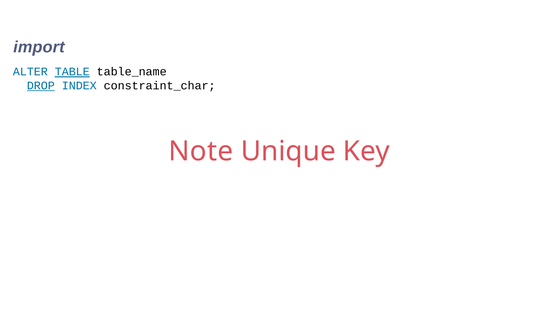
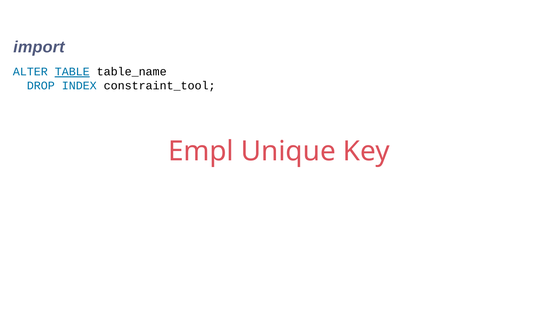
DROP underline: present -> none
constraint_char: constraint_char -> constraint_tool
Note: Note -> Empl
